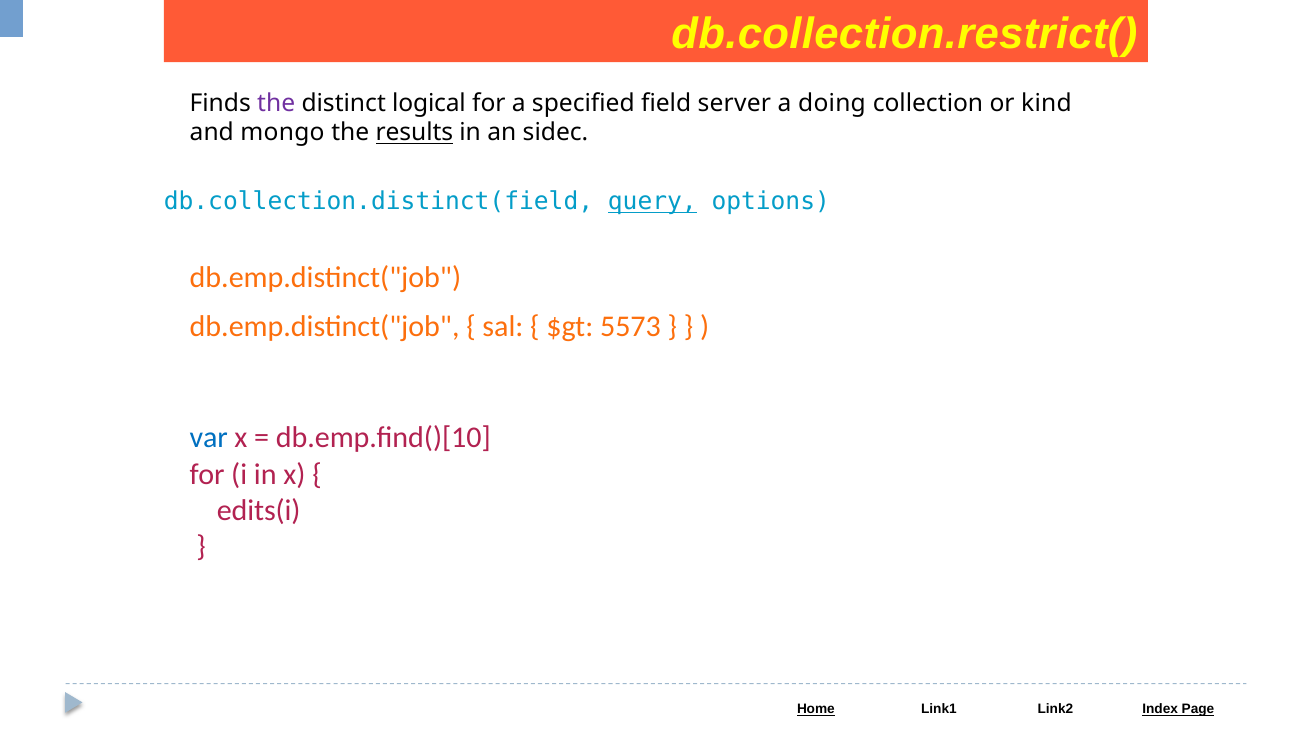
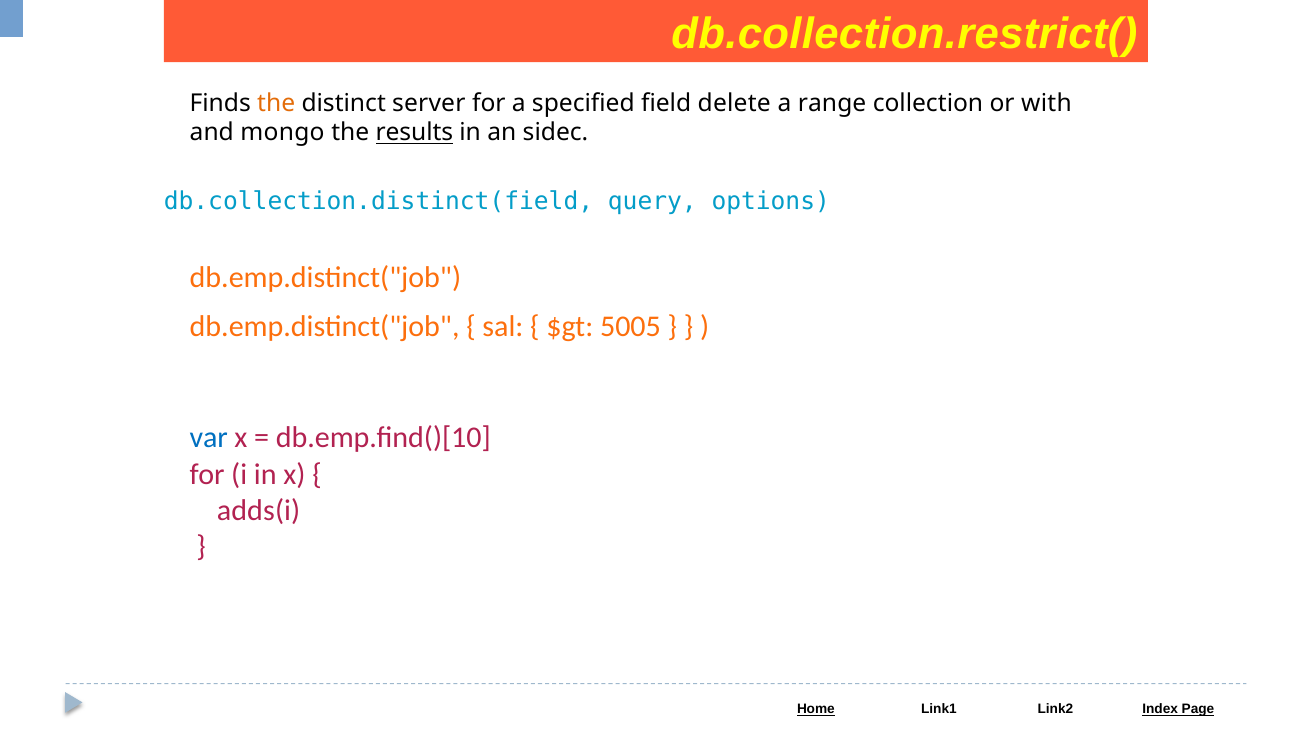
the at (276, 103) colour: purple -> orange
logical: logical -> server
server: server -> delete
doing: doing -> range
kind: kind -> with
query underline: present -> none
5573: 5573 -> 5005
edits(i: edits(i -> adds(i
